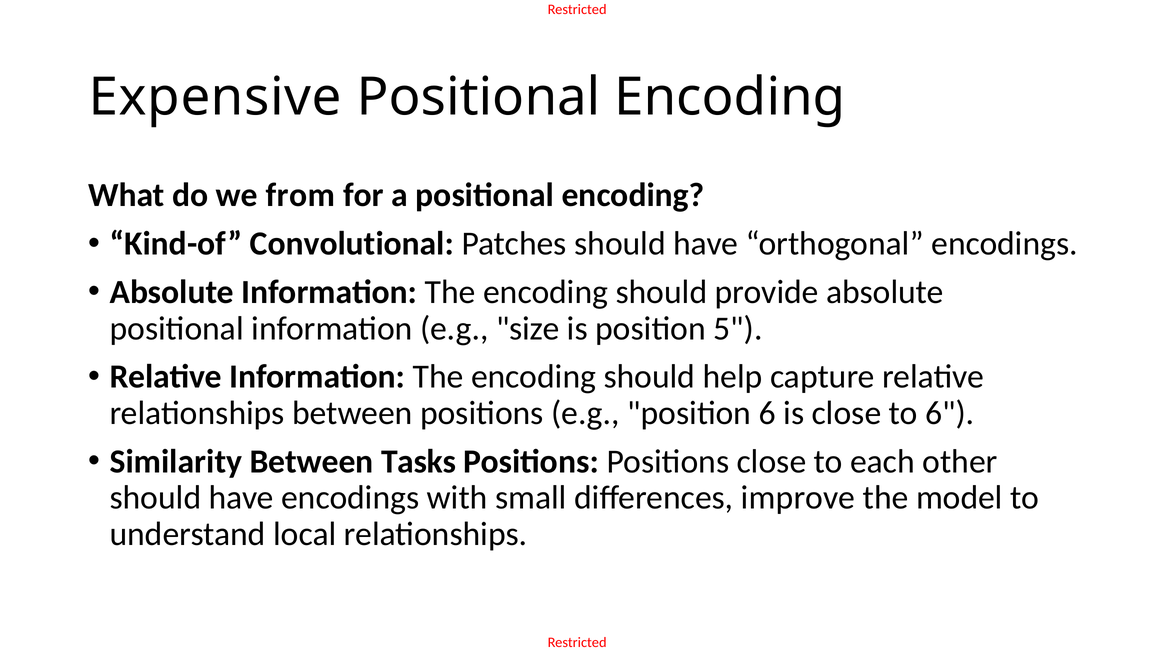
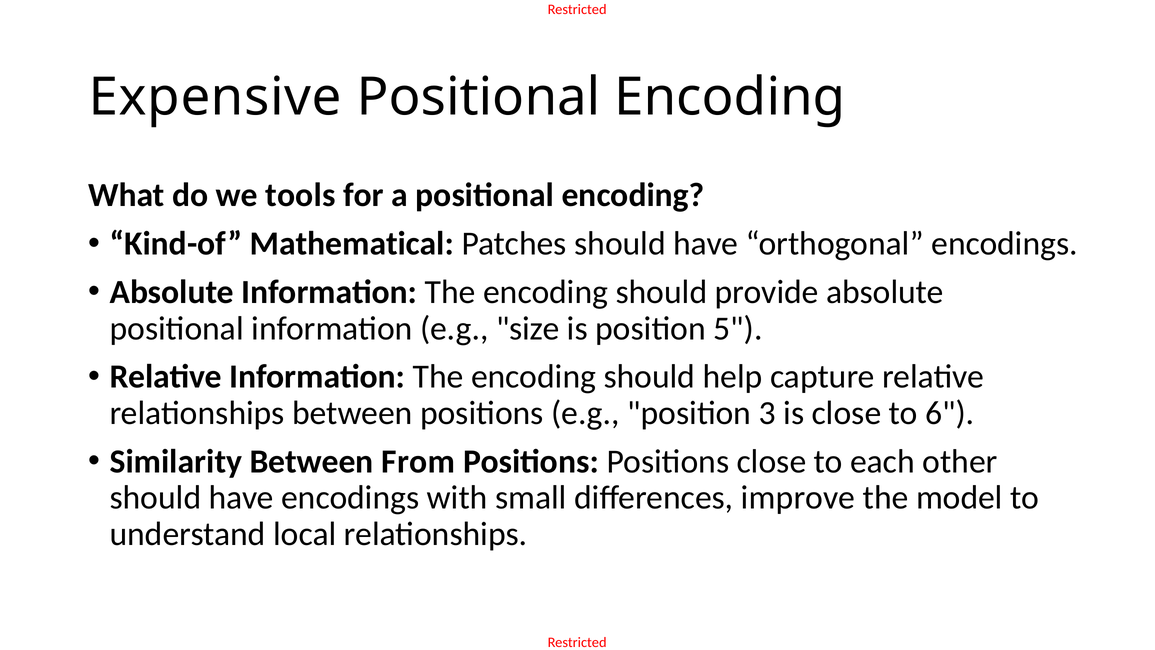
from: from -> tools
Convolutional: Convolutional -> Mathematical
position 6: 6 -> 3
Tasks: Tasks -> From
